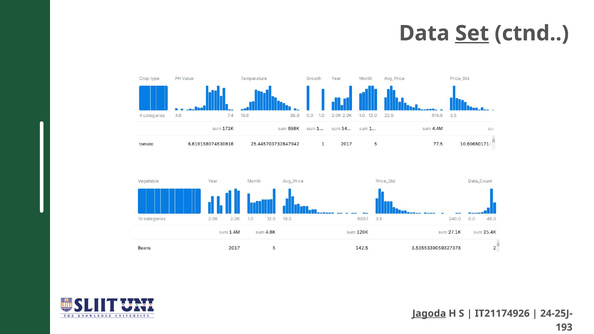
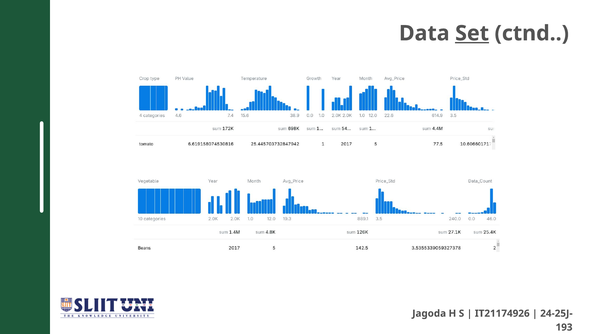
Jagoda underline: present -> none
